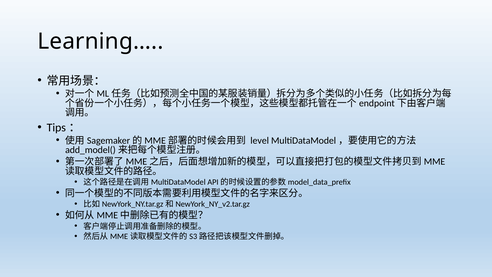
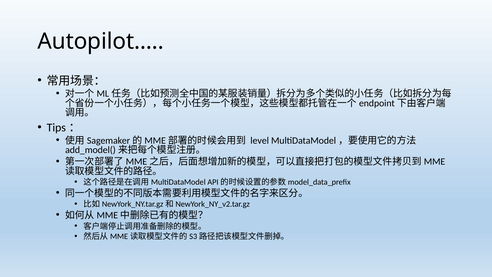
Learning…: Learning… -> Autopilot…
